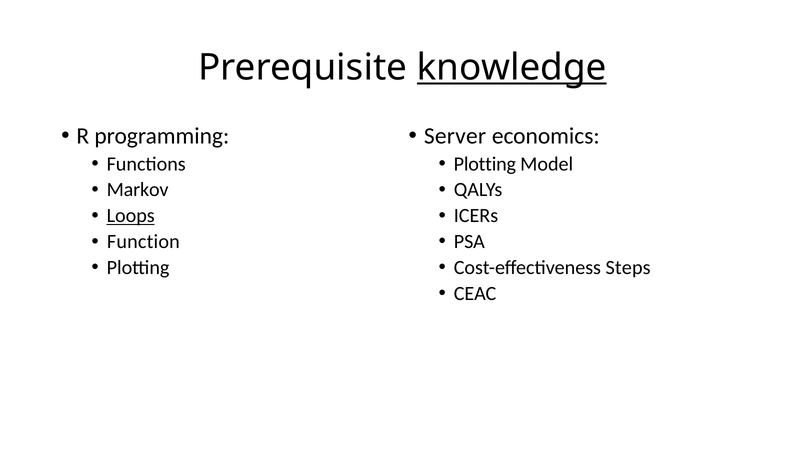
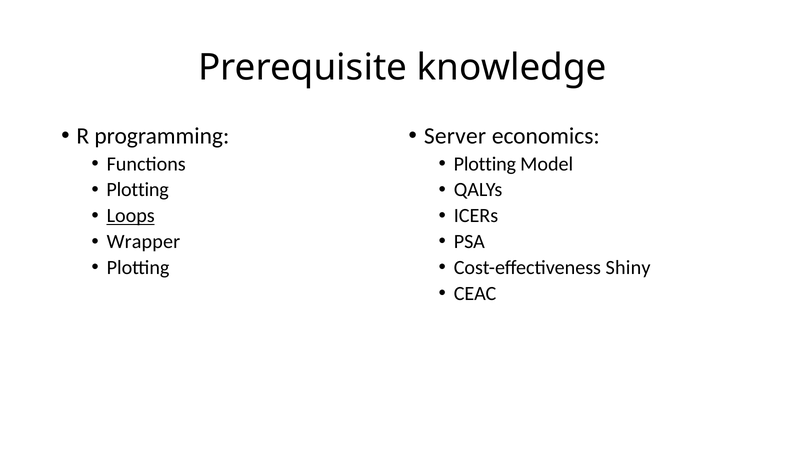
knowledge underline: present -> none
Markov at (138, 190): Markov -> Plotting
Function: Function -> Wrapper
Steps: Steps -> Shiny
